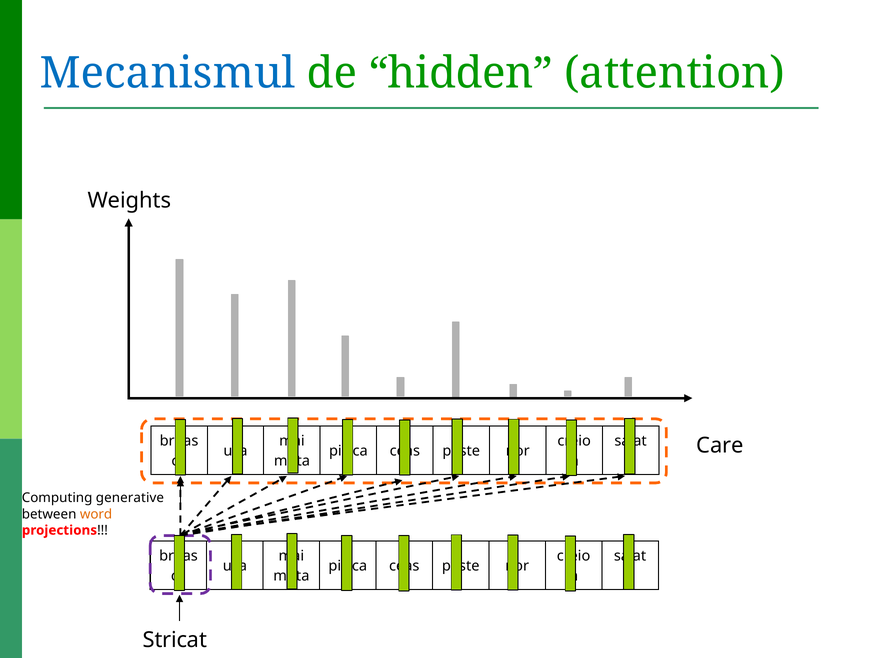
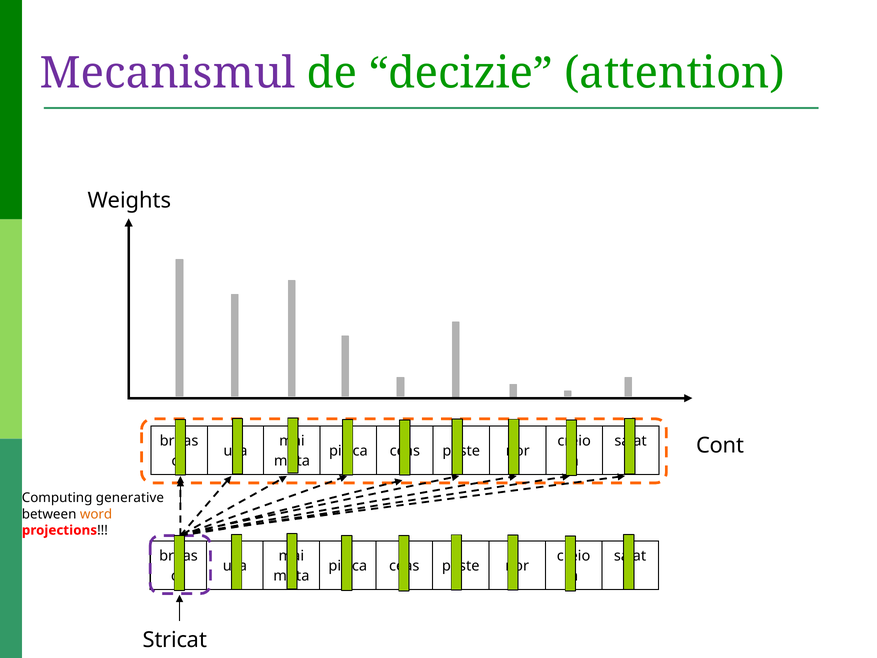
Mecanismul colour: blue -> purple
hidden: hidden -> decizie
Care: Care -> Cont
